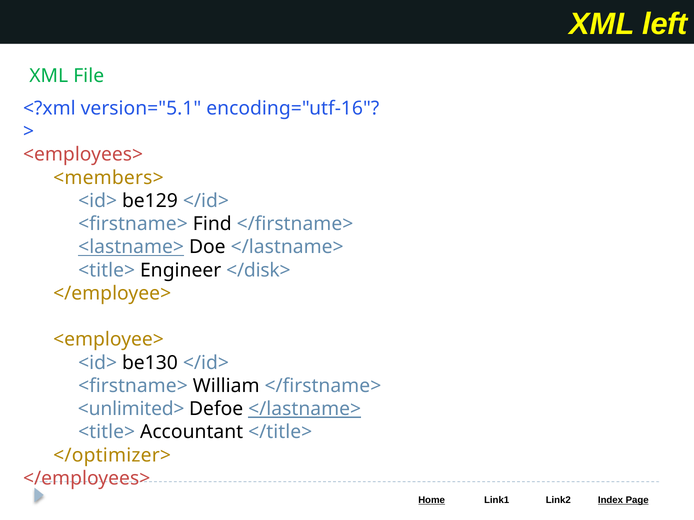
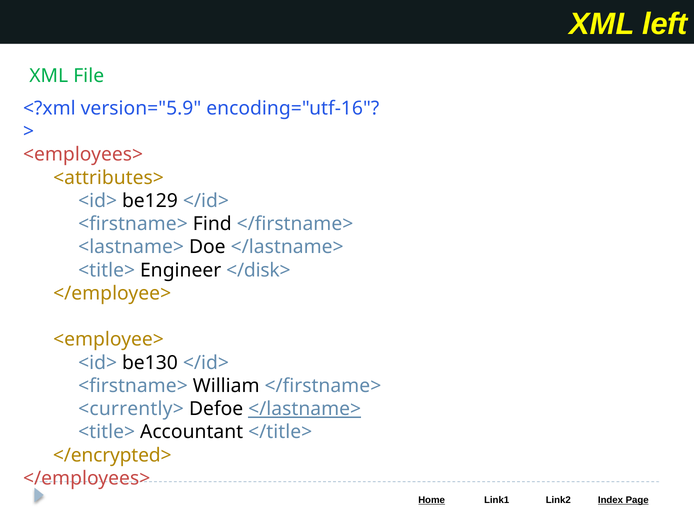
version="5.1: version="5.1 -> version="5.9
<members>: <members> -> <attributes>
<lastname> underline: present -> none
<unlimited>: <unlimited> -> <currently>
</optimizer>: </optimizer> -> </encrypted>
